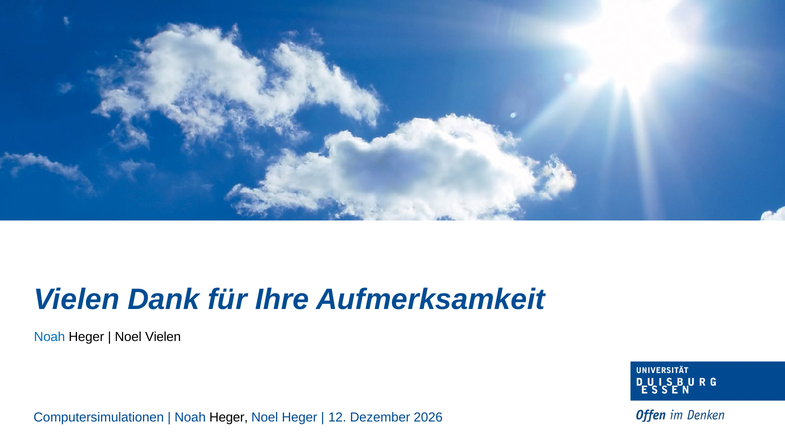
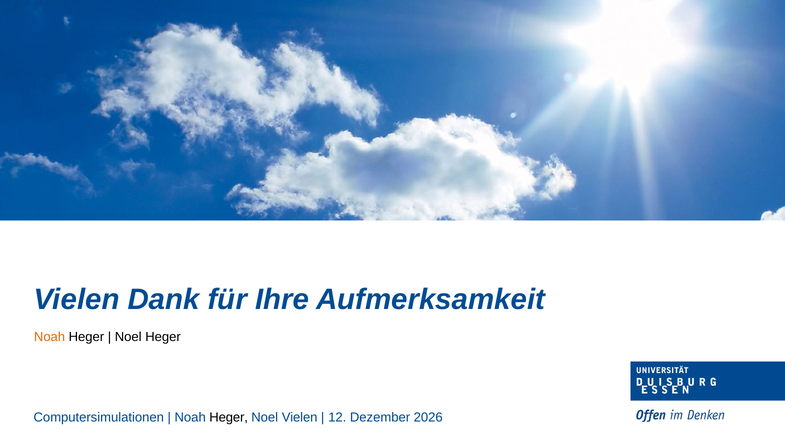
Noah at (50, 337) colour: blue -> orange
Noel Vielen: Vielen -> Heger
Noel Heger: Heger -> Vielen
